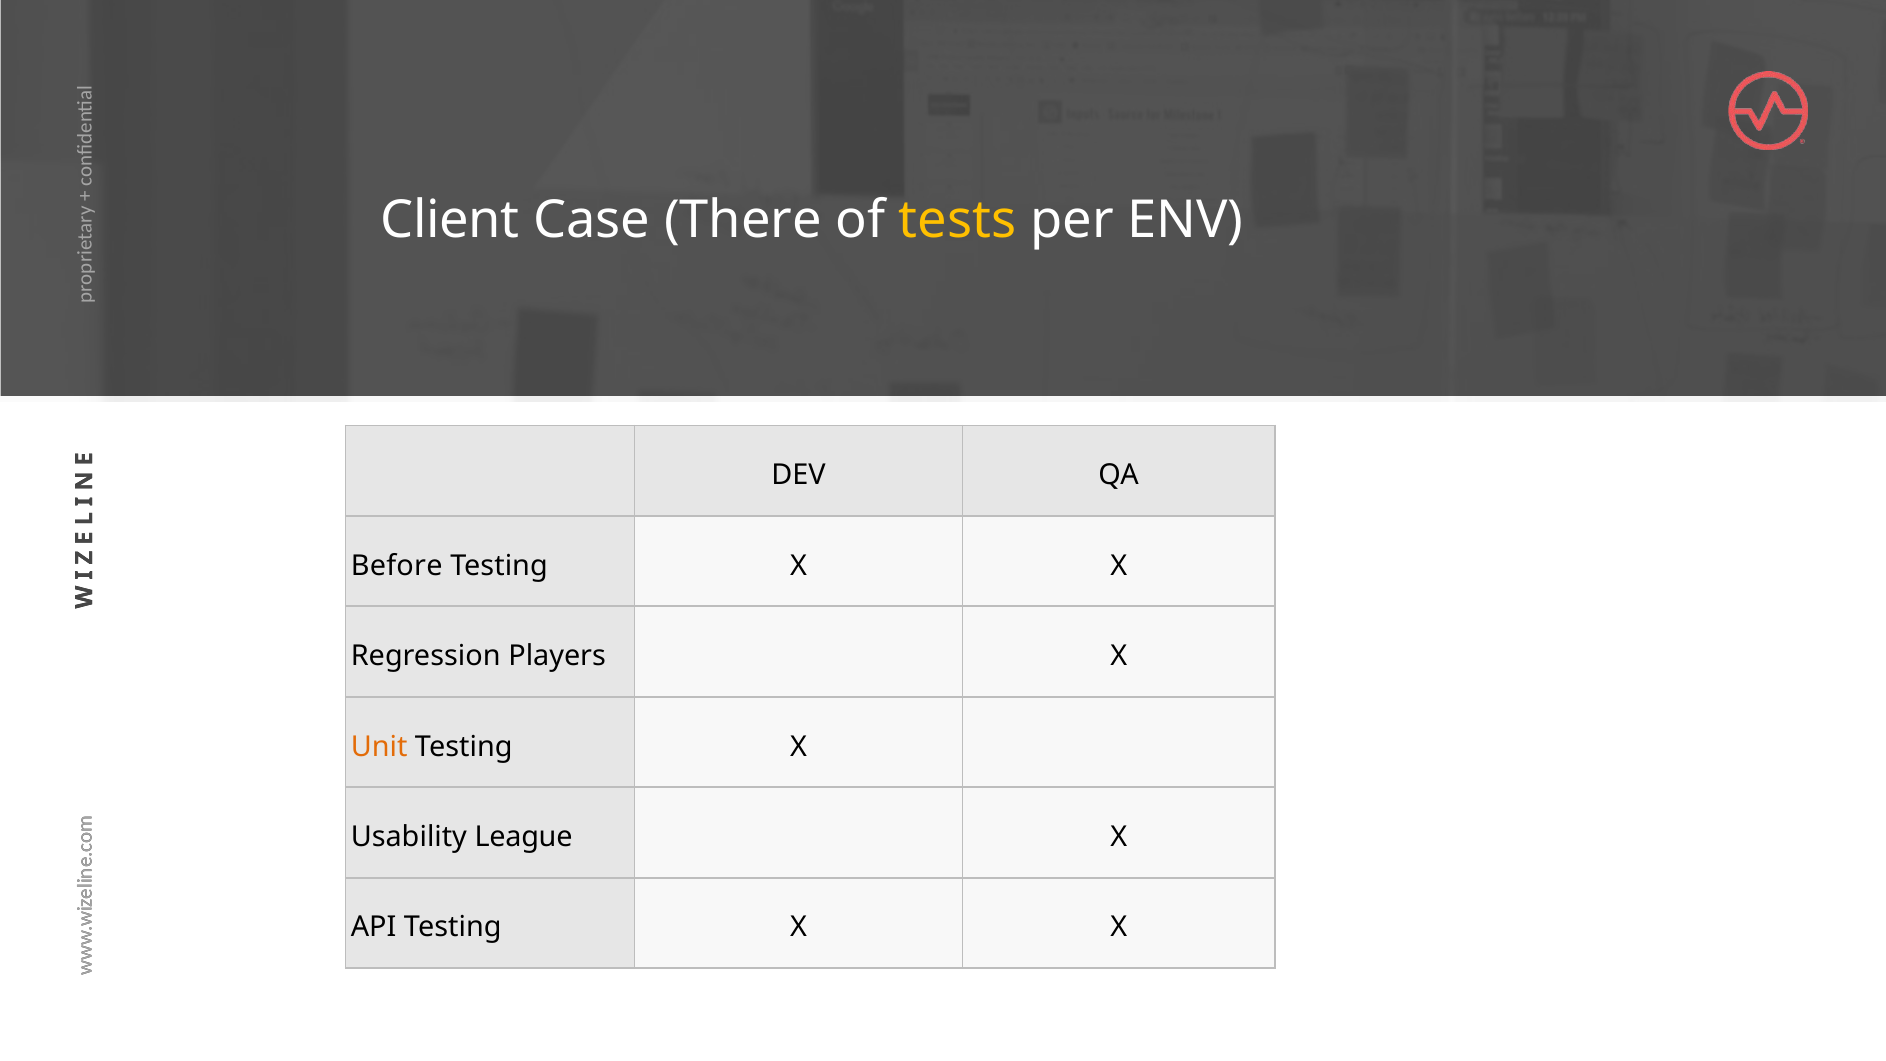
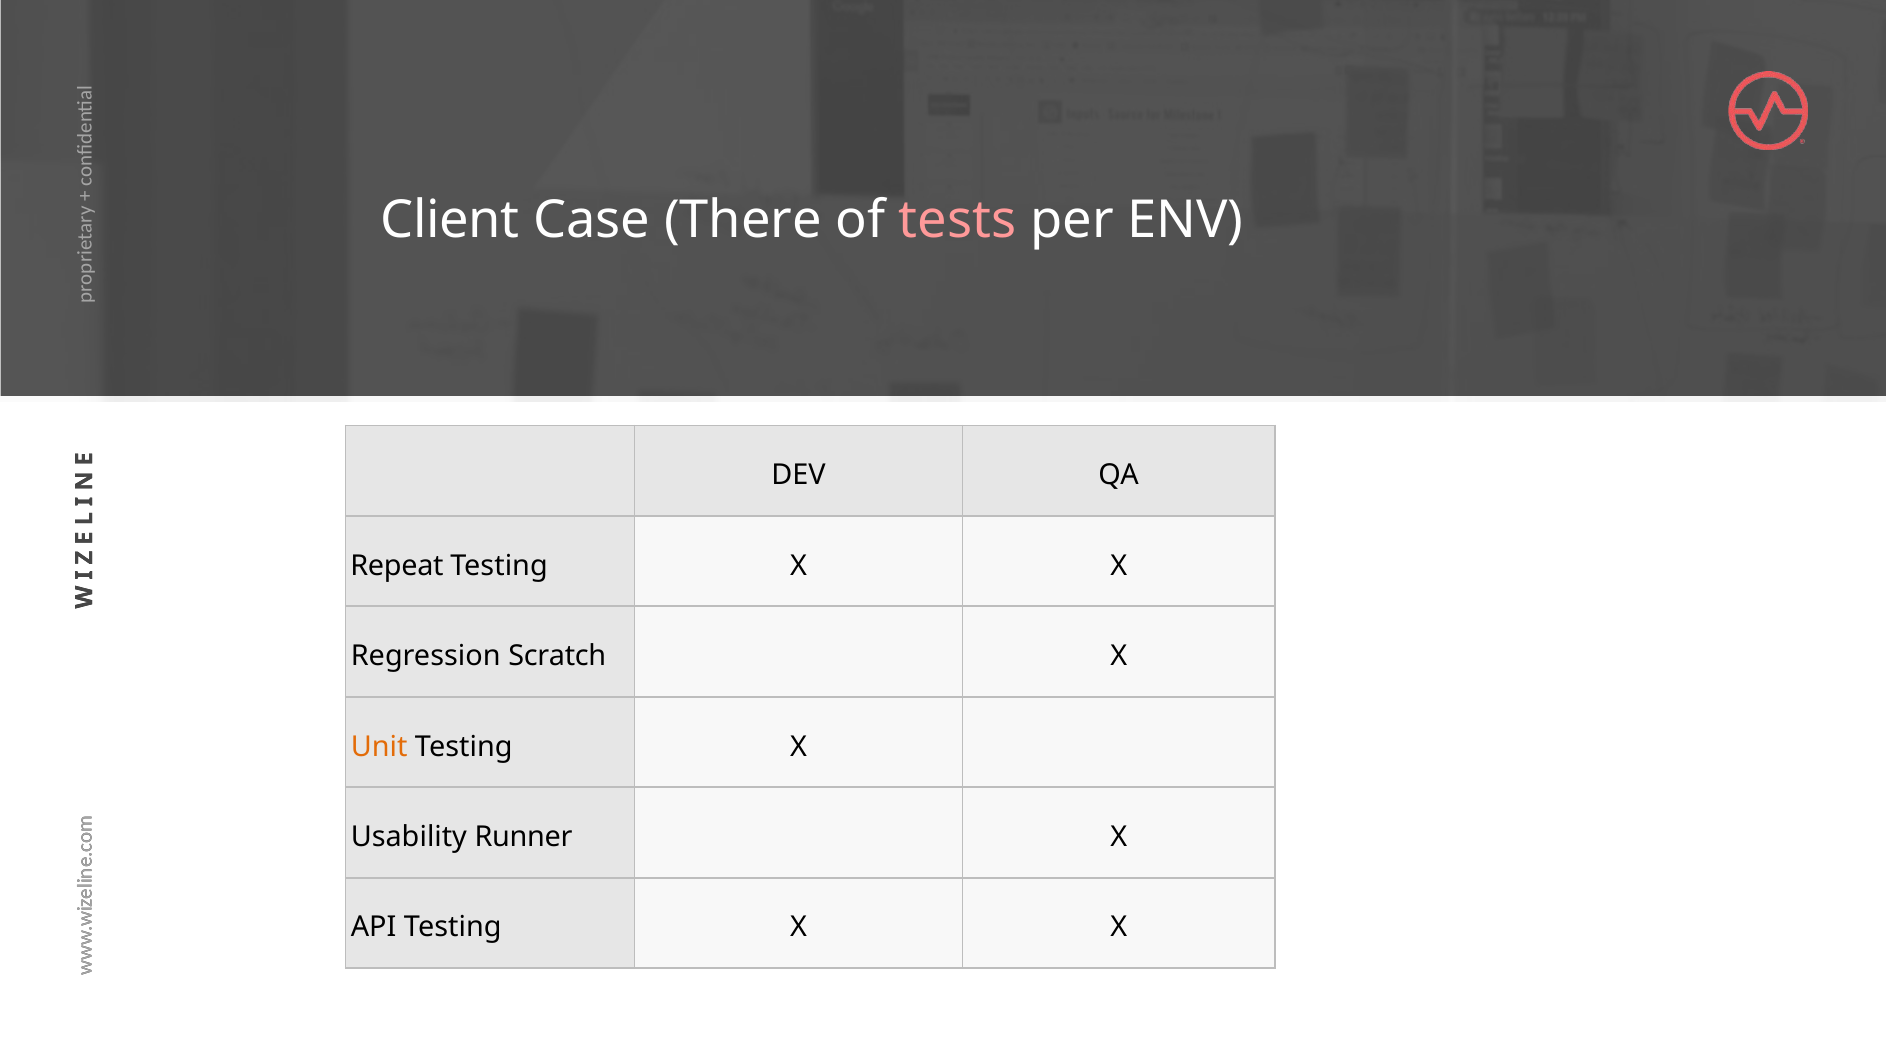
tests colour: yellow -> pink
Before: Before -> Repeat
Players: Players -> Scratch
League: League -> Runner
